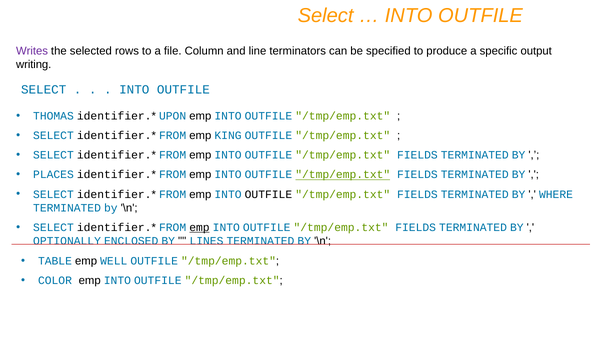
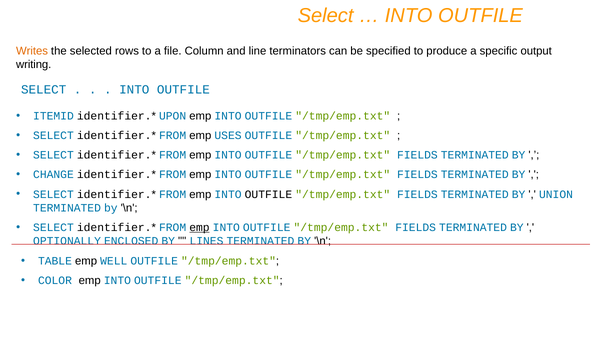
Writes colour: purple -> orange
THOMAS: THOMAS -> ITEMID
KING: KING -> USES
PLACES: PLACES -> CHANGE
/tmp/emp.txt at (343, 175) underline: present -> none
WHERE: WHERE -> UNION
